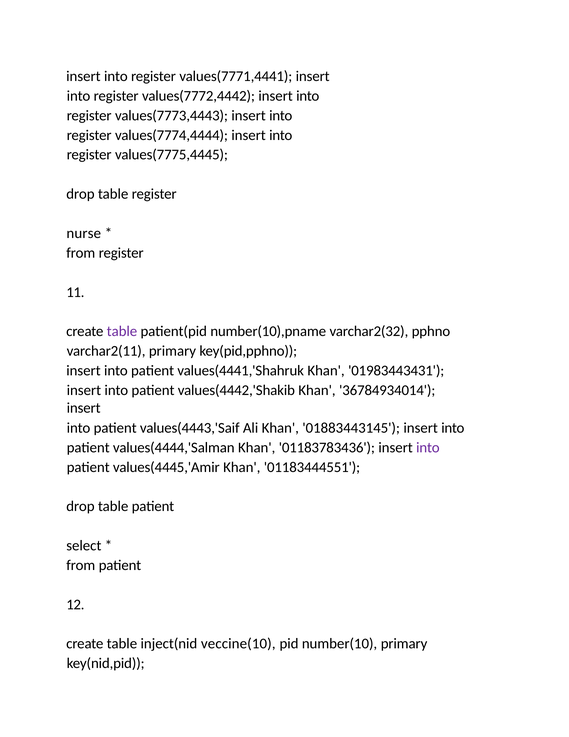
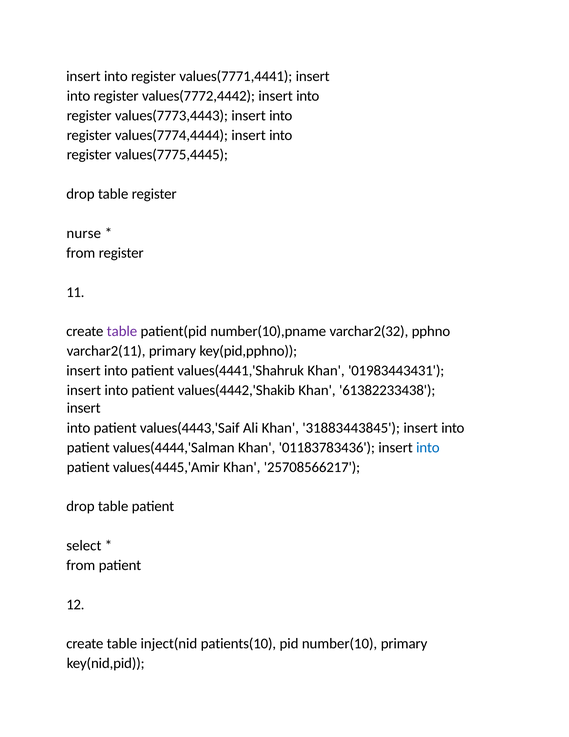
36784934014: 36784934014 -> 61382233438
01883443145: 01883443145 -> 31883443845
into at (428, 447) colour: purple -> blue
01183444551: 01183444551 -> 25708566217
veccine(10: veccine(10 -> patients(10
